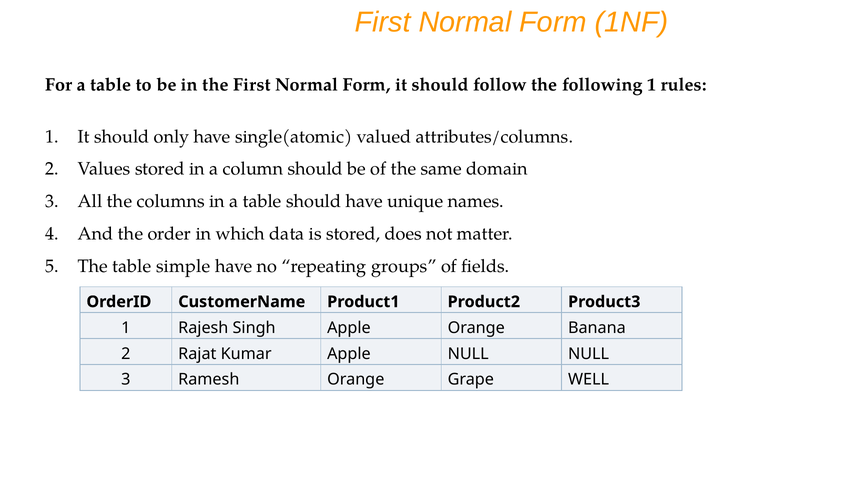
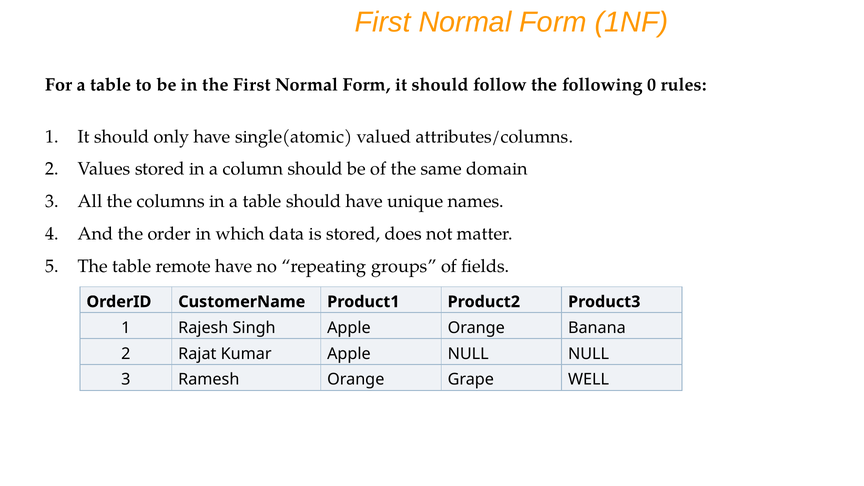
following 1: 1 -> 0
simple: simple -> remote
